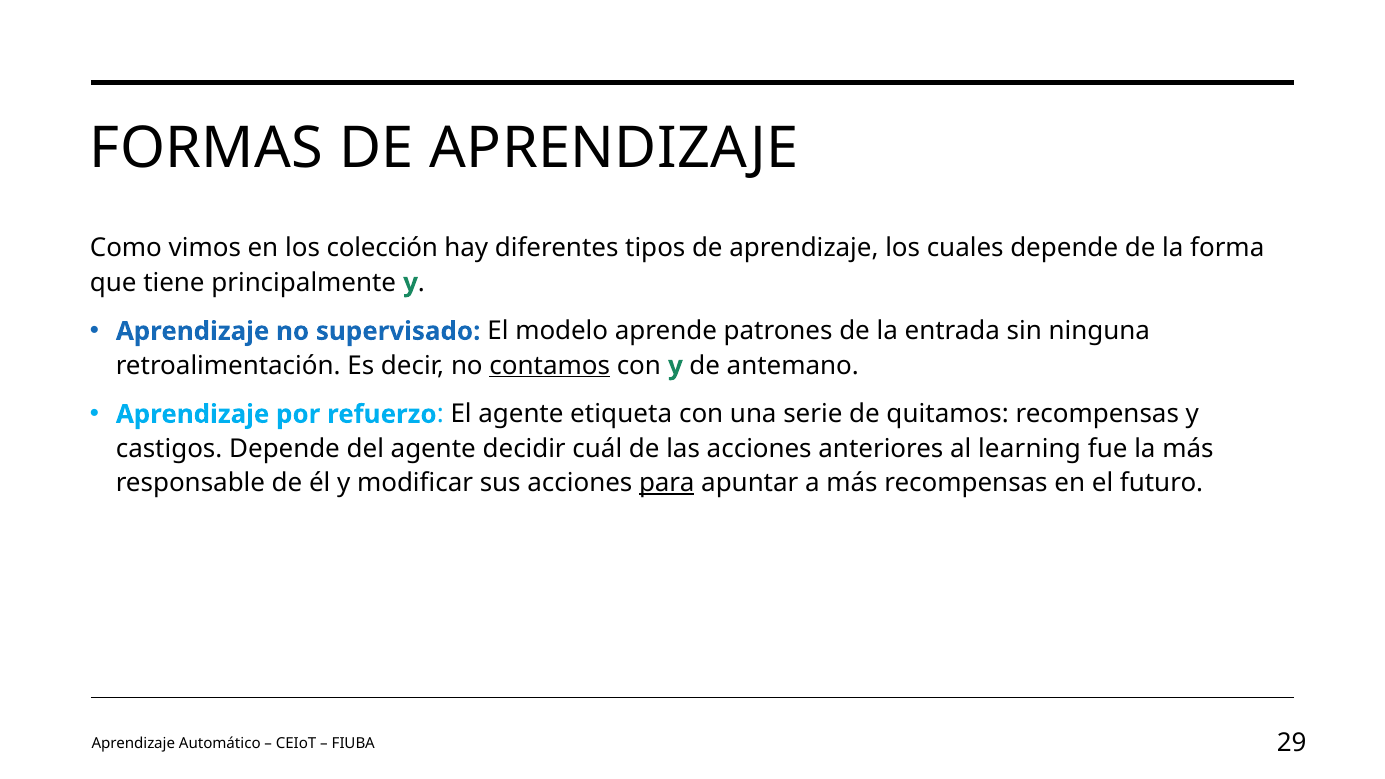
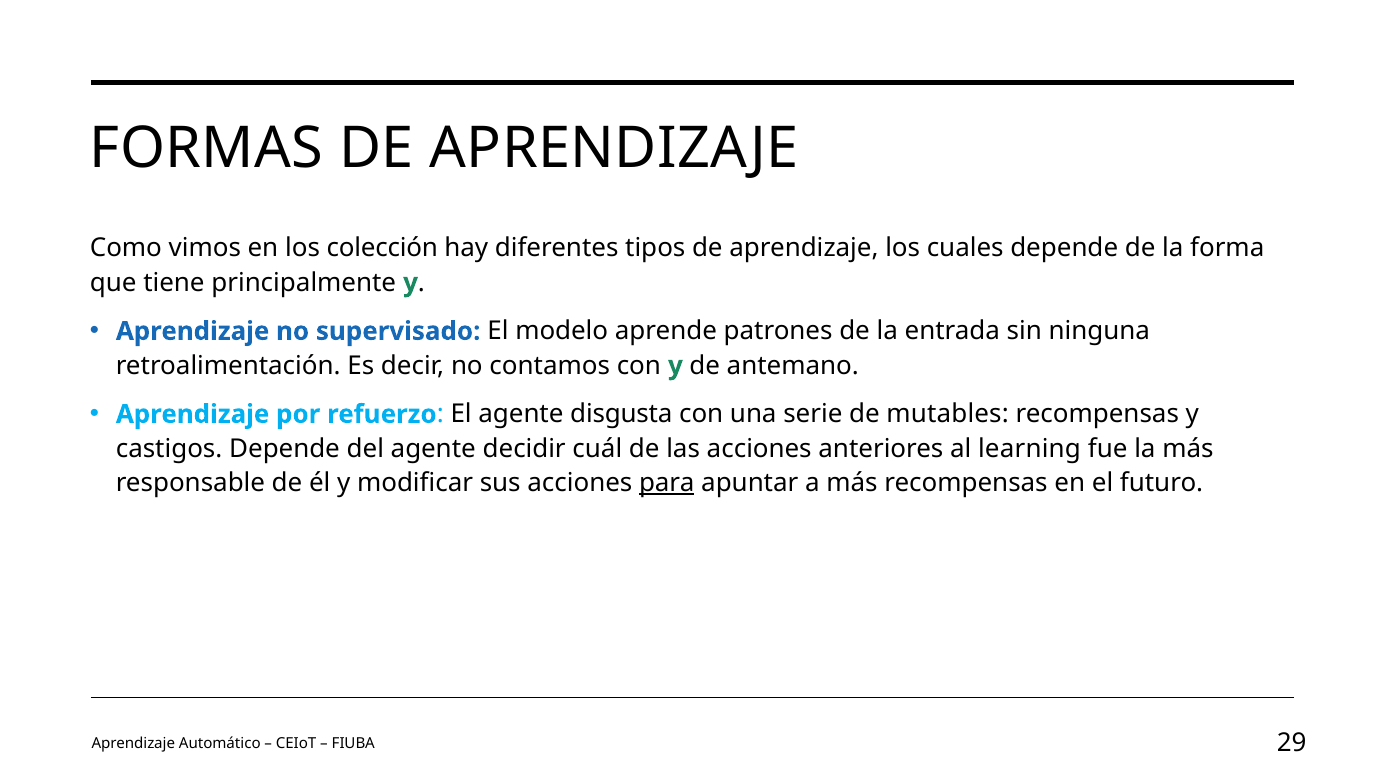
contamos underline: present -> none
etiqueta: etiqueta -> disgusta
quitamos: quitamos -> mutables
